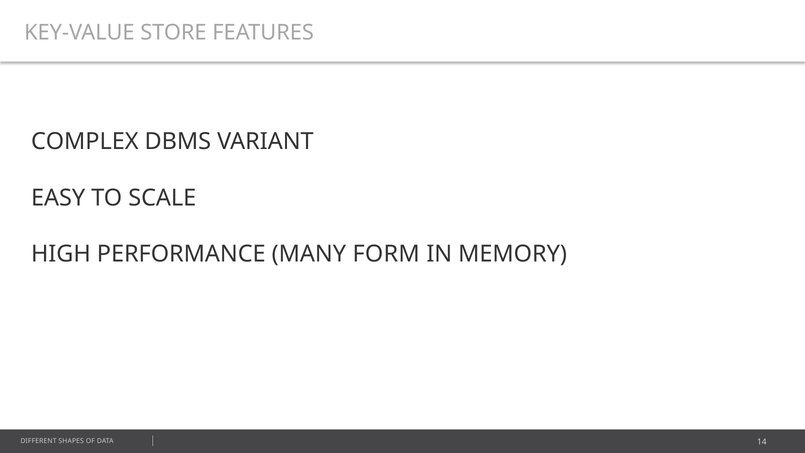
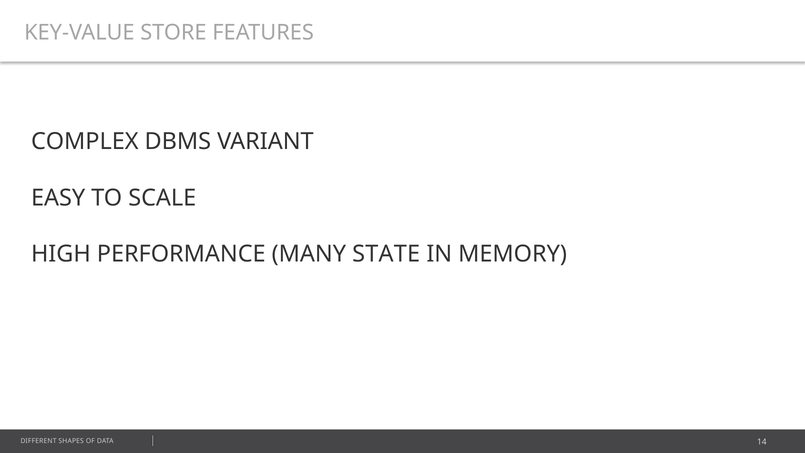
FORM: FORM -> STATE
